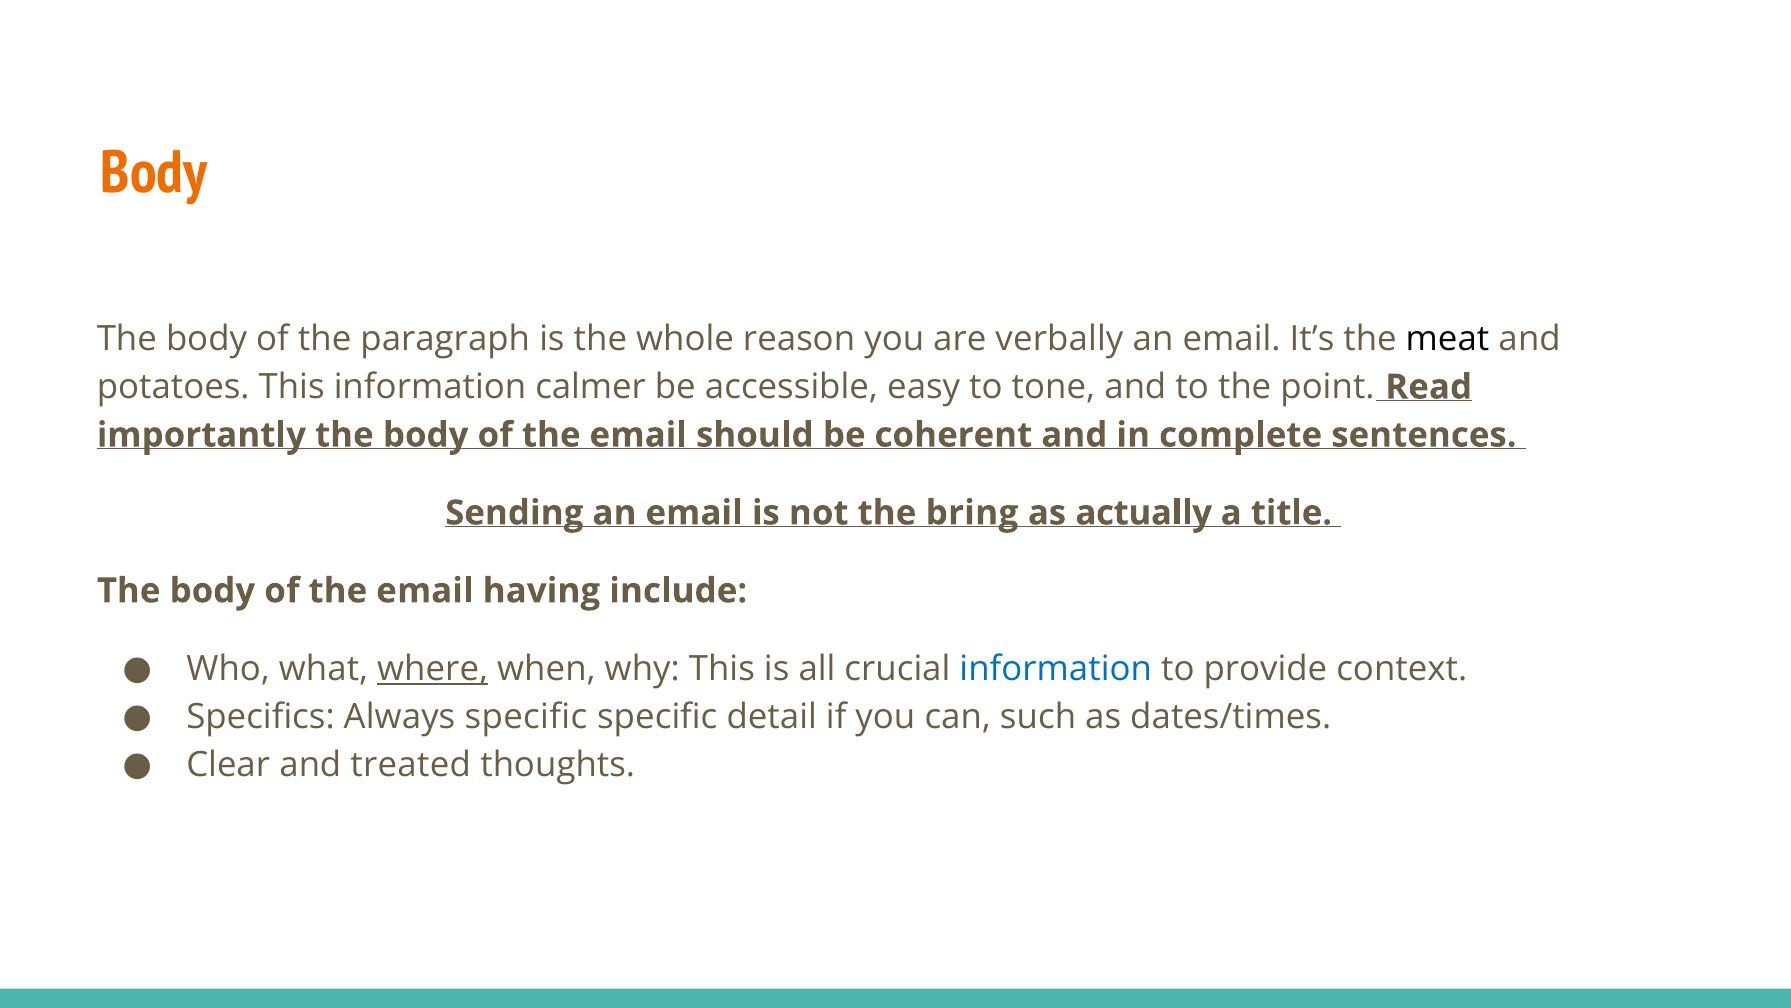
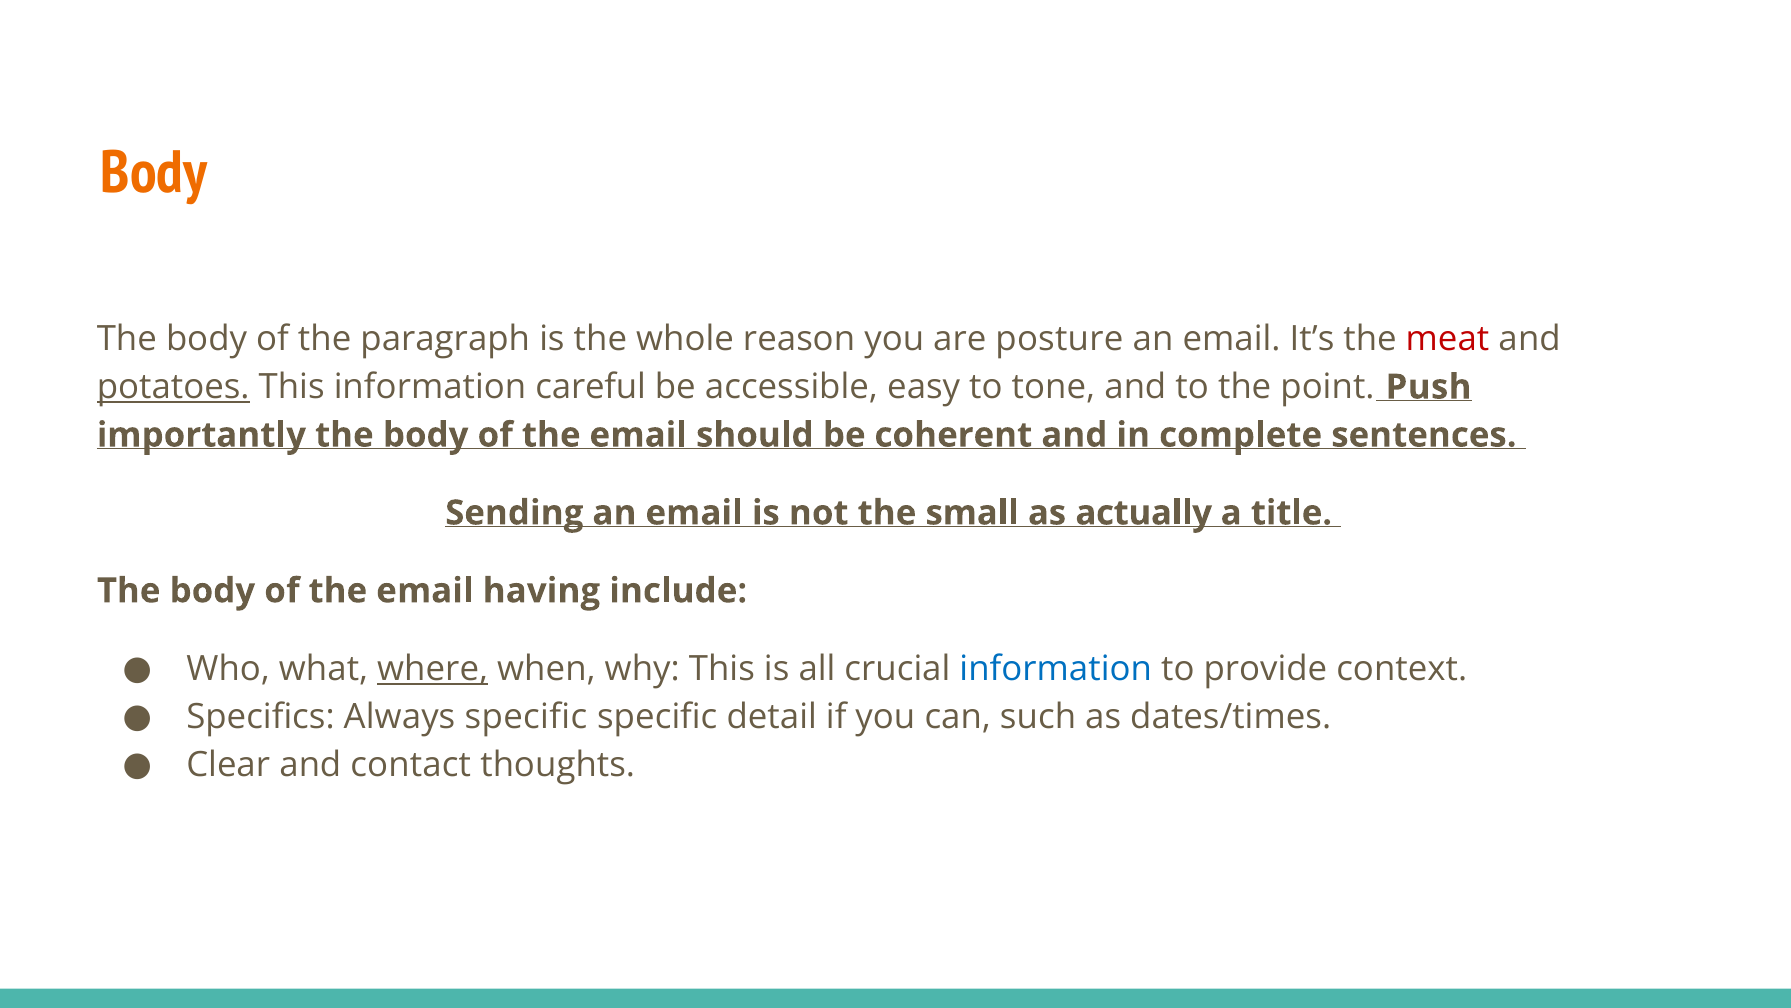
verbally: verbally -> posture
meat colour: black -> red
potatoes underline: none -> present
calmer: calmer -> careful
Read: Read -> Push
bring: bring -> small
treated: treated -> contact
